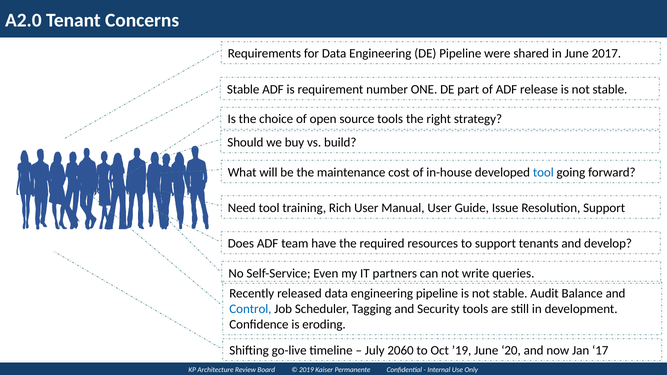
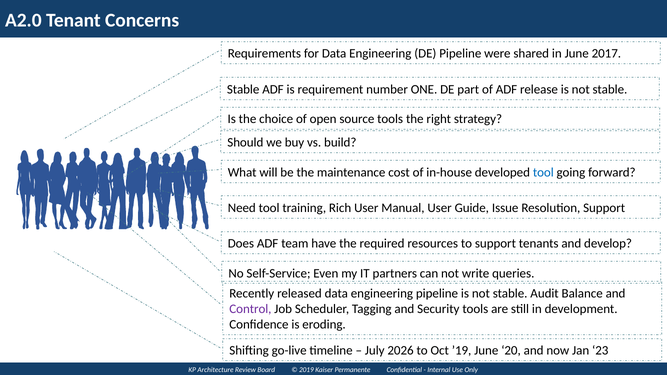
Control colour: blue -> purple
2060: 2060 -> 2026
17: 17 -> 23
